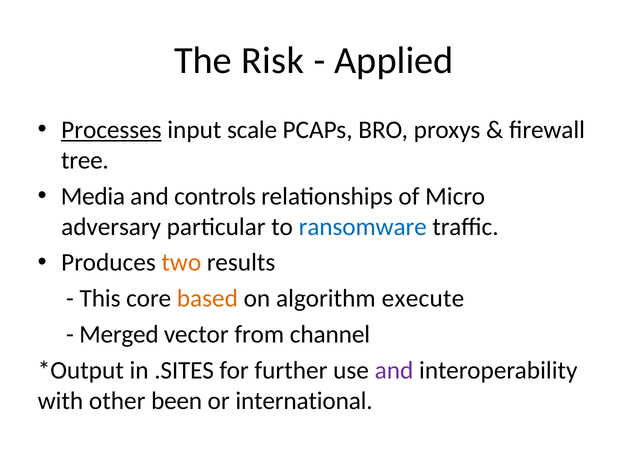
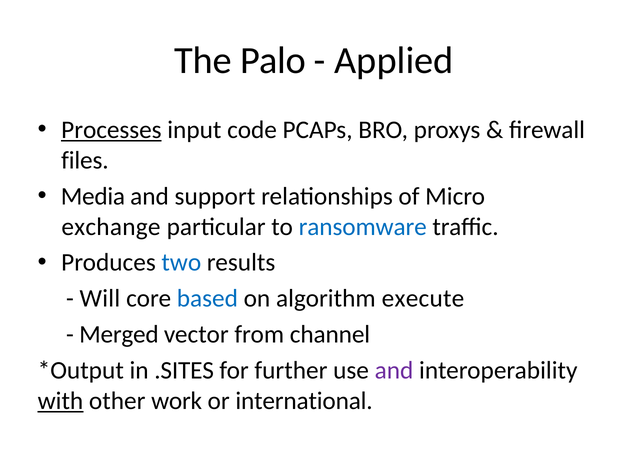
Risk: Risk -> Palo
scale: scale -> code
tree: tree -> files
controls: controls -> support
adversary: adversary -> exchange
two colour: orange -> blue
This: This -> Will
based colour: orange -> blue
with underline: none -> present
been: been -> work
